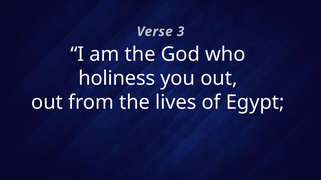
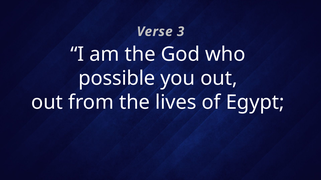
holiness: holiness -> possible
